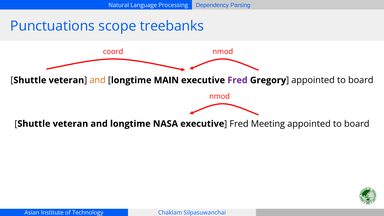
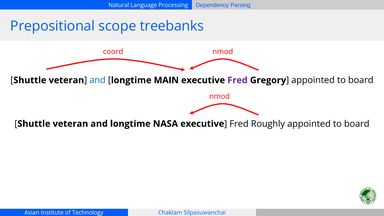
Punctuations: Punctuations -> Prepositional
and at (98, 80) colour: orange -> blue
Meeting: Meeting -> Roughly
